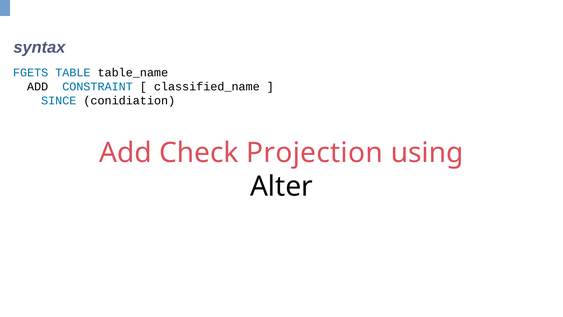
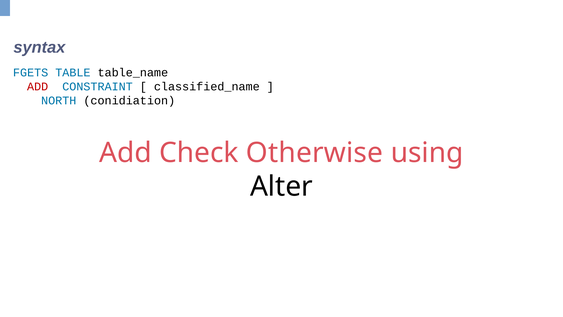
ADD at (38, 87) colour: black -> red
SINCE: SINCE -> NORTH
Projection: Projection -> Otherwise
